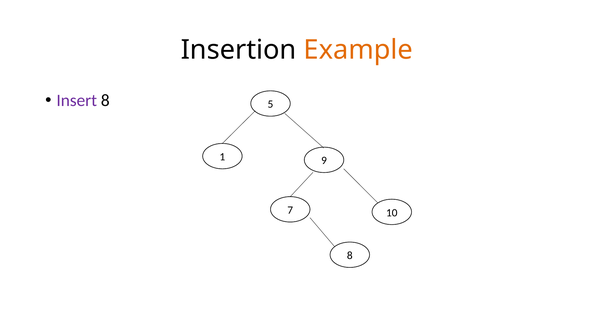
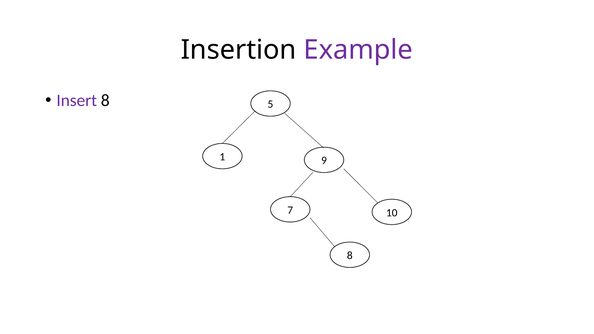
Example colour: orange -> purple
